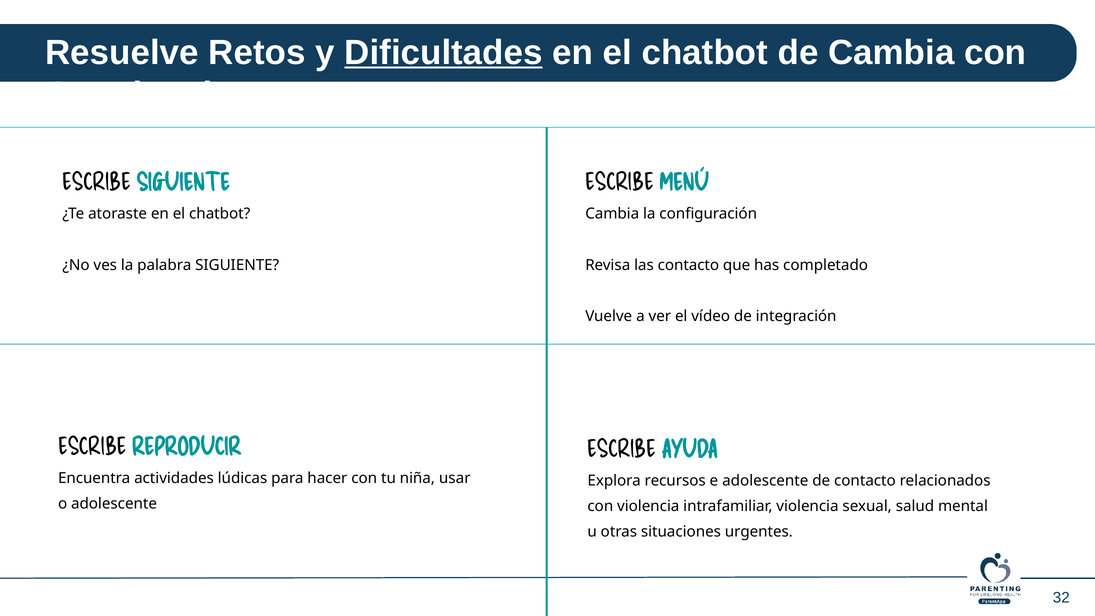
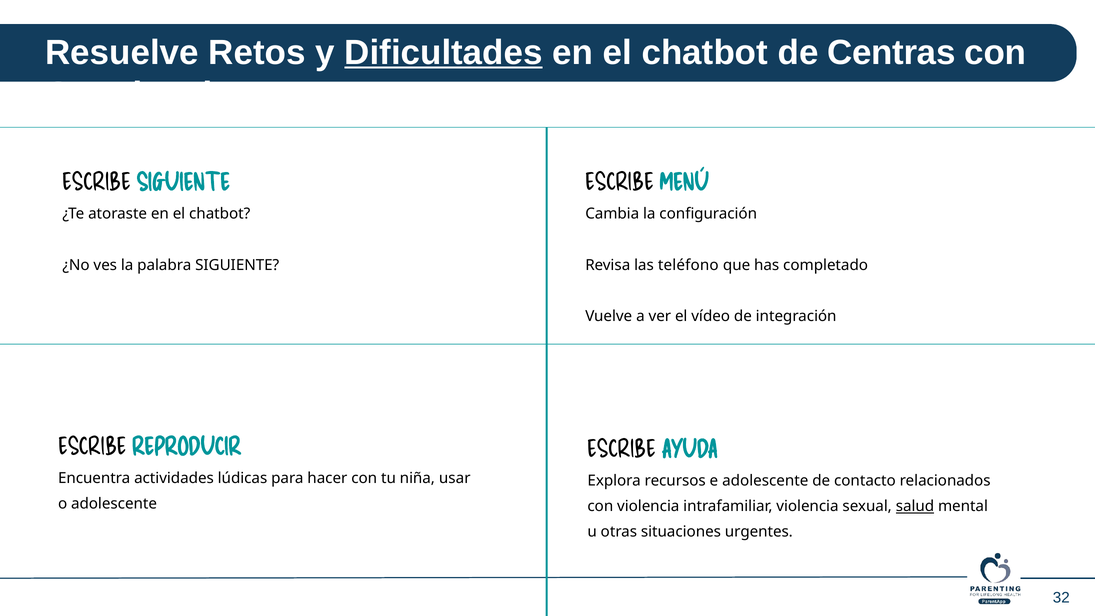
de Cambia: Cambia -> Centras
las contacto: contacto -> teléfono
salud underline: none -> present
